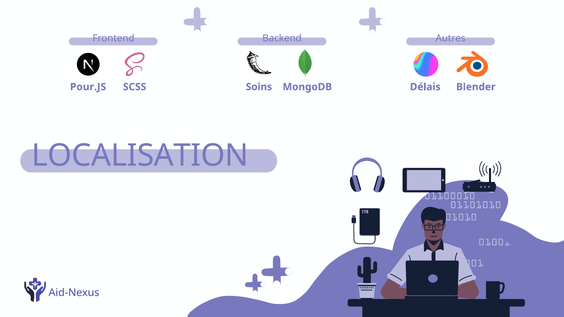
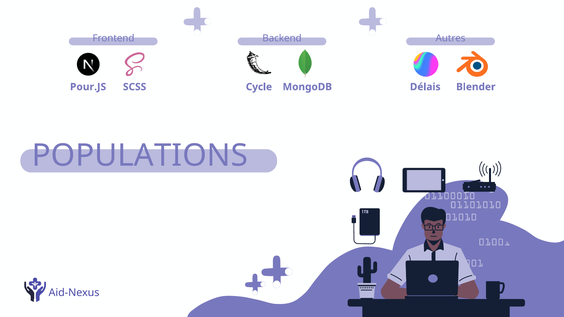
Soins: Soins -> Cycle
LOCALISATION: LOCALISATION -> POPULATIONS
